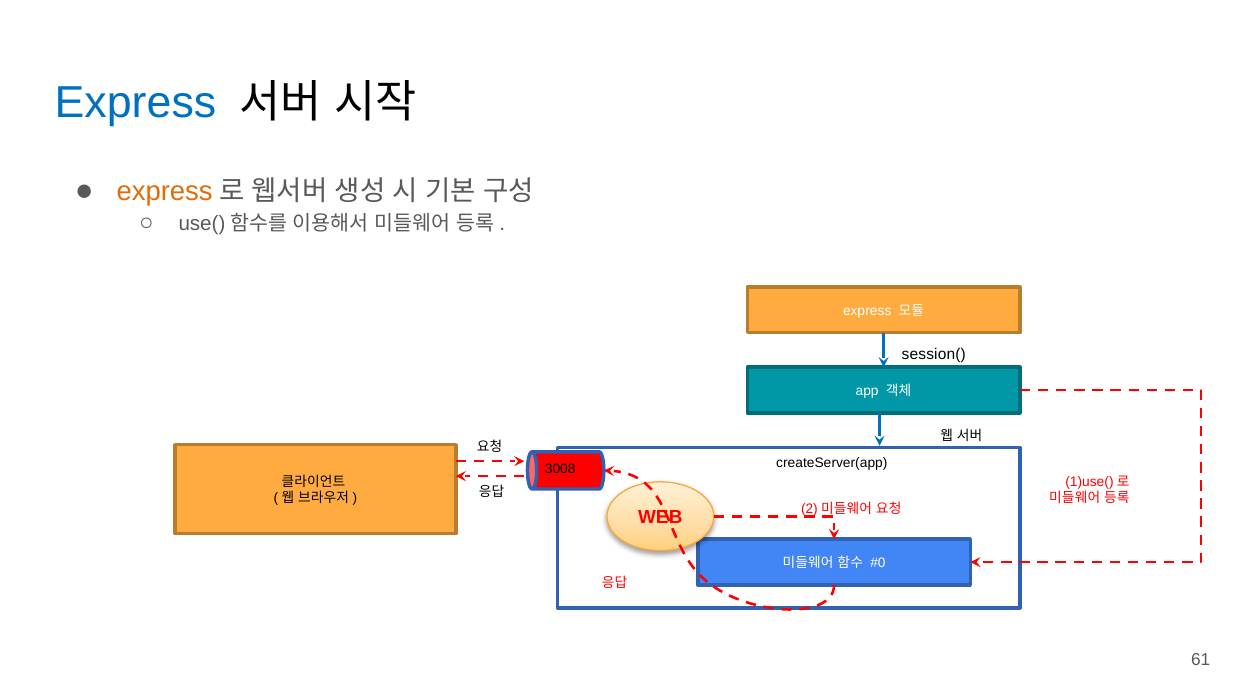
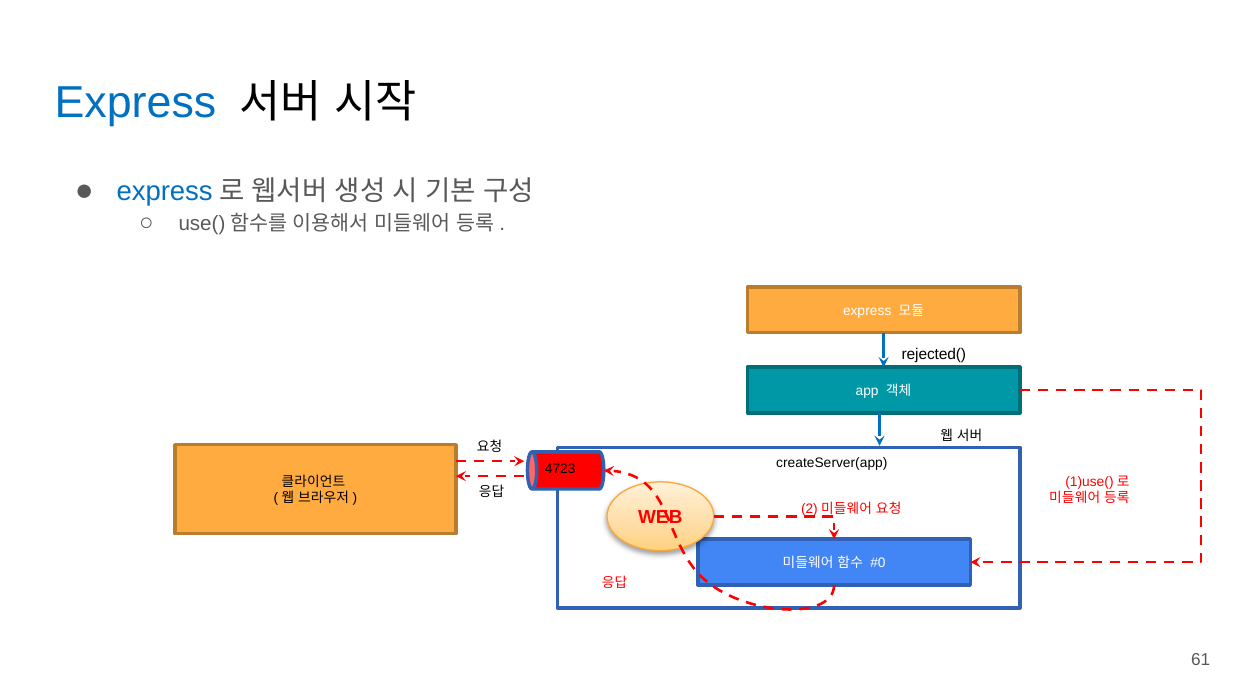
express at (165, 192) colour: orange -> blue
session(: session( -> rejected(
3008: 3008 -> 4723
